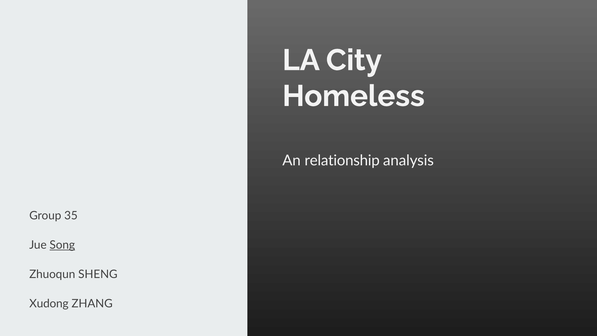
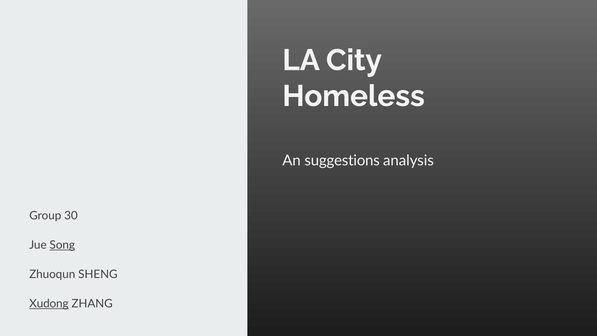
relationship: relationship -> suggestions
35: 35 -> 30
Xudong underline: none -> present
